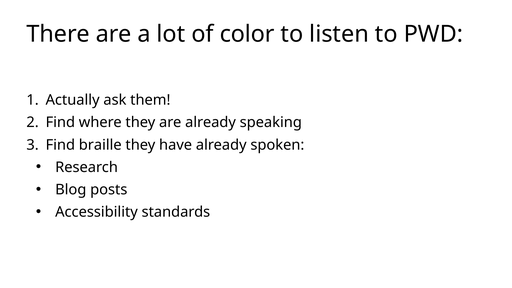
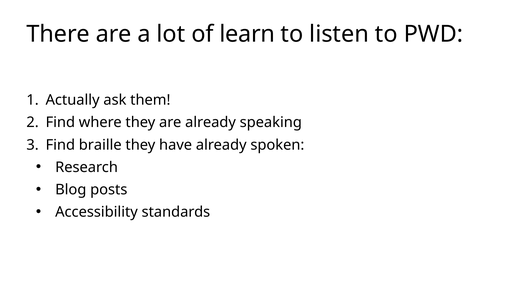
color: color -> learn
